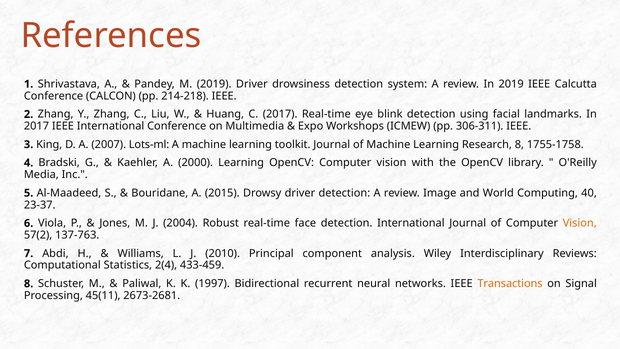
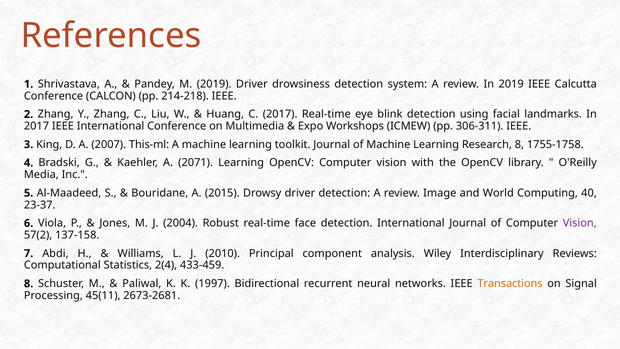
Lots-ml: Lots-ml -> This-ml
2000: 2000 -> 2071
Vision at (580, 223) colour: orange -> purple
137-763: 137-763 -> 137-158
